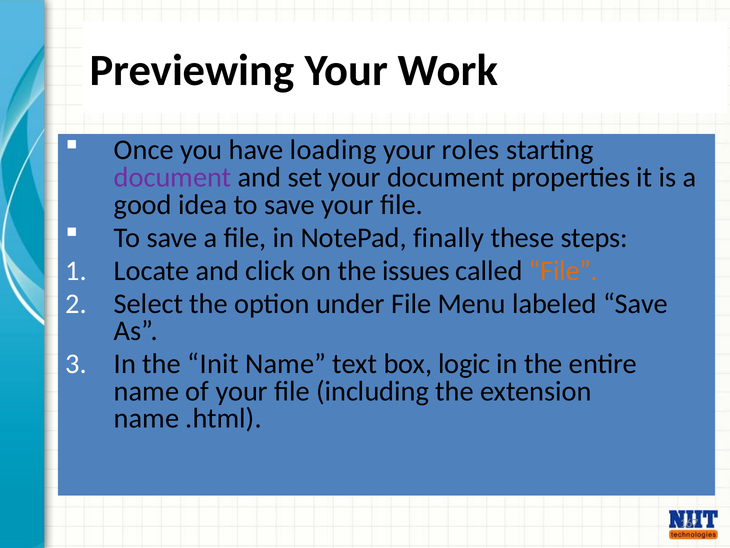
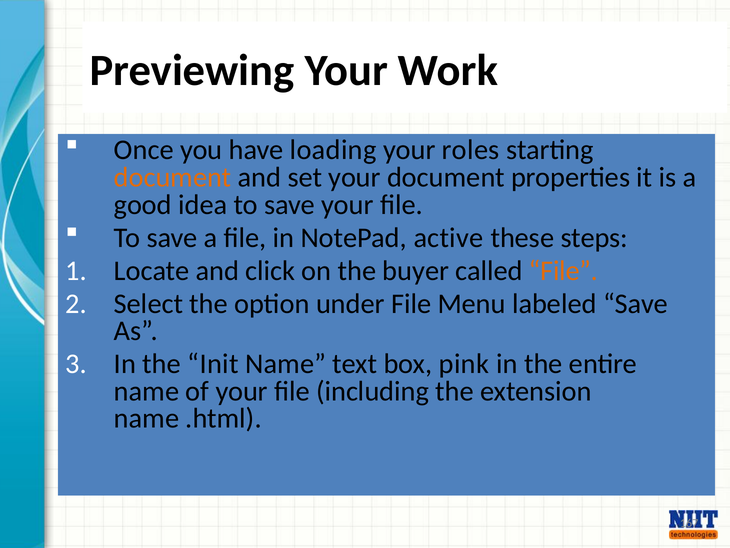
document at (173, 177) colour: purple -> orange
finally: finally -> active
issues: issues -> buyer
logic: logic -> pink
